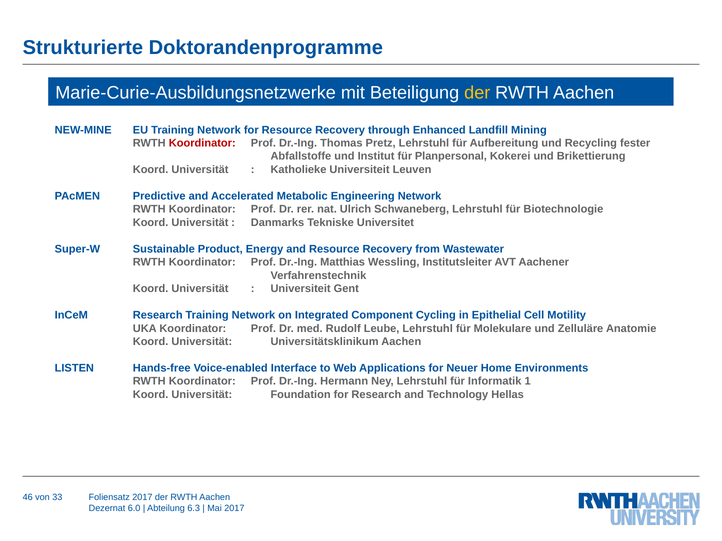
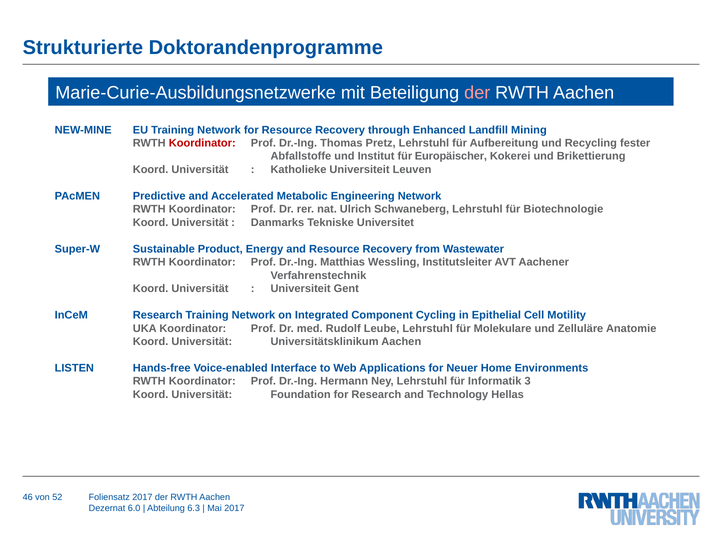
der at (477, 93) colour: yellow -> pink
Planpersonal: Planpersonal -> Europäischer
1: 1 -> 3
33: 33 -> 52
